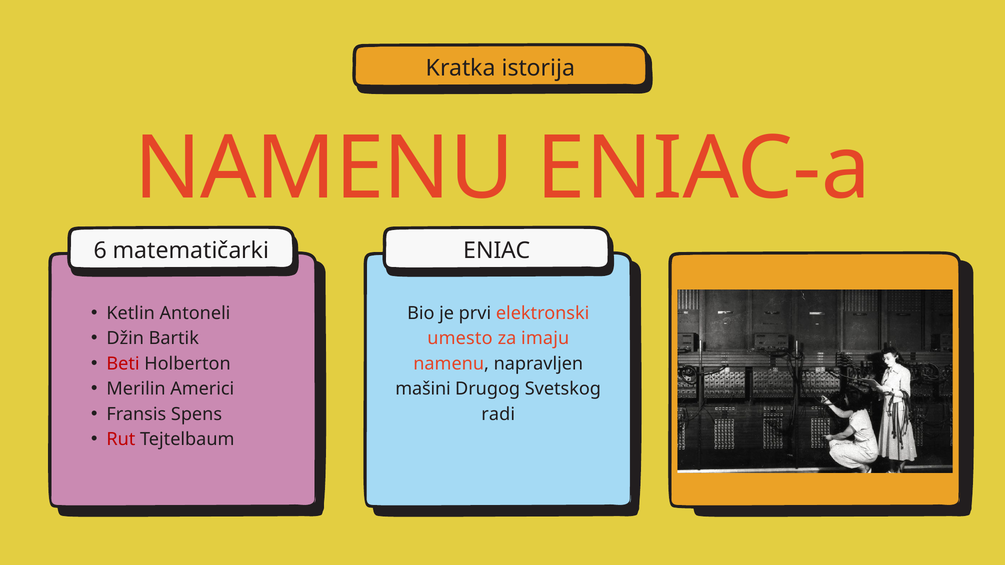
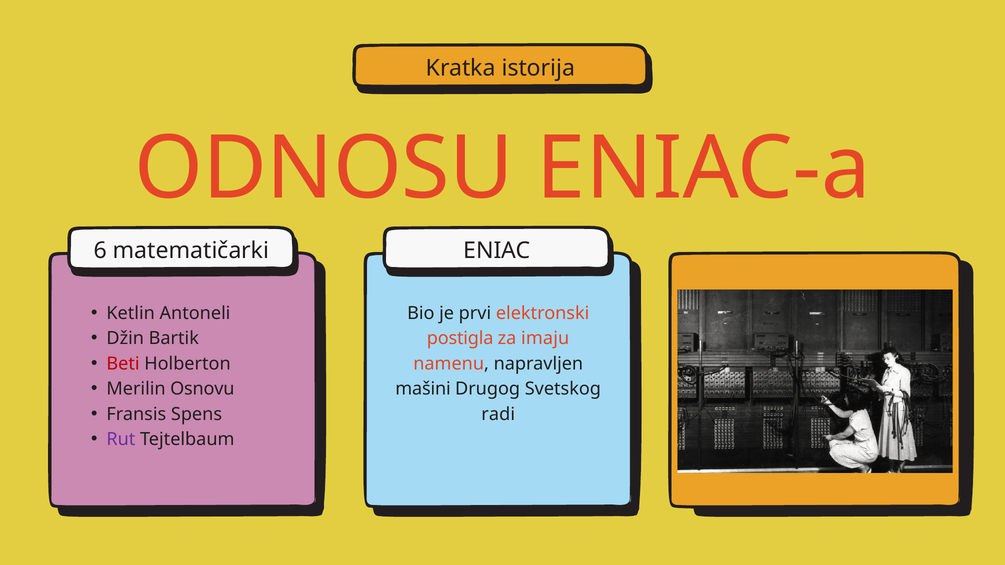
NAMENU at (324, 169): NAMENU -> ODNOSU
umesto: umesto -> postigla
Americi: Americi -> Osnovu
Rut colour: red -> purple
